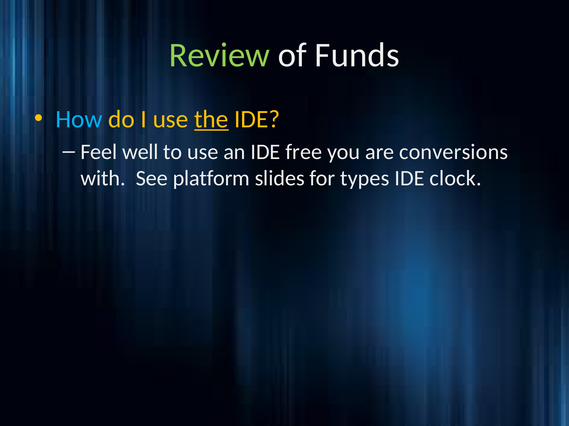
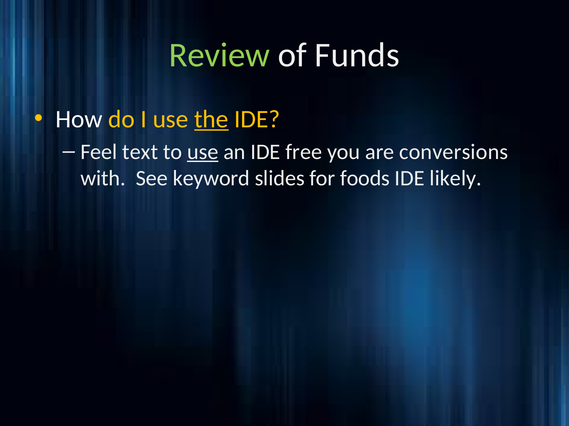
How colour: light blue -> white
well: well -> text
use at (203, 152) underline: none -> present
platform: platform -> keyword
types: types -> foods
clock: clock -> likely
